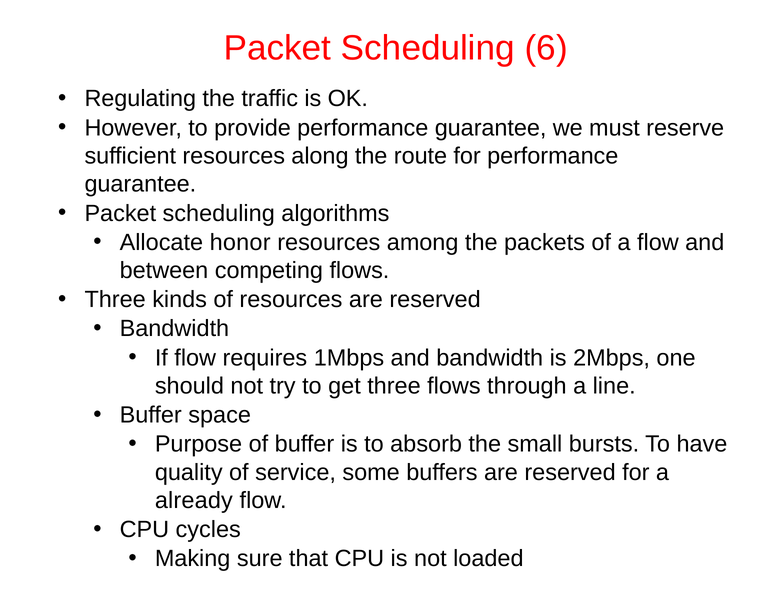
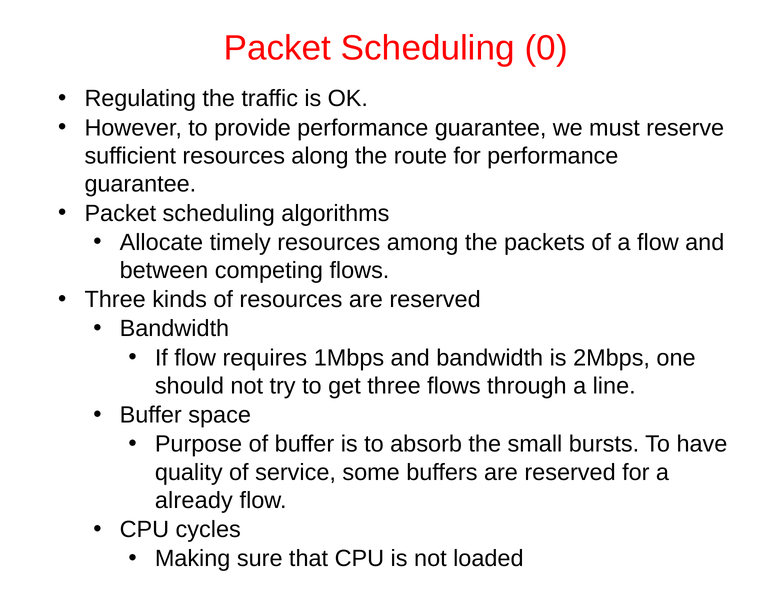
6: 6 -> 0
honor: honor -> timely
